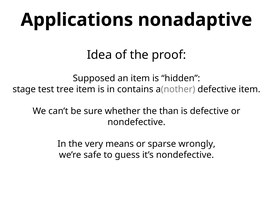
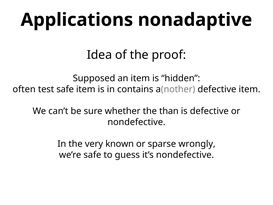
stage: stage -> often
test tree: tree -> safe
means: means -> known
